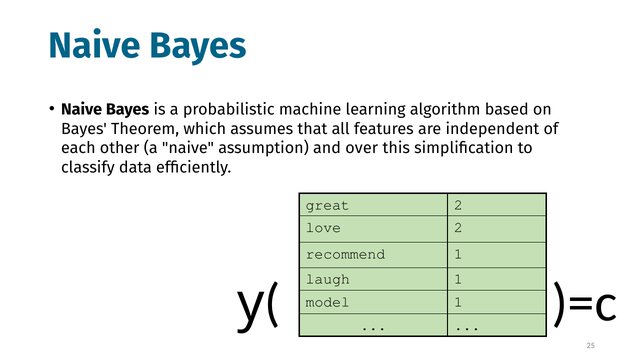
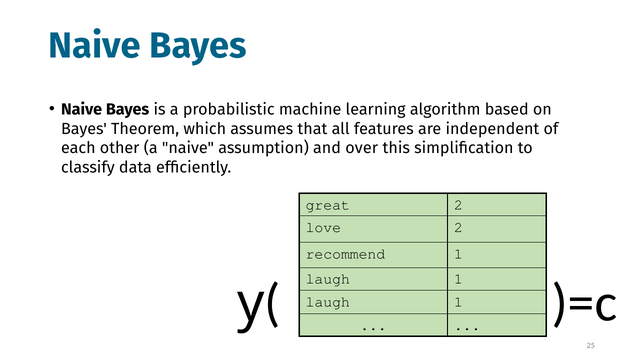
model at (328, 302): model -> laugh
